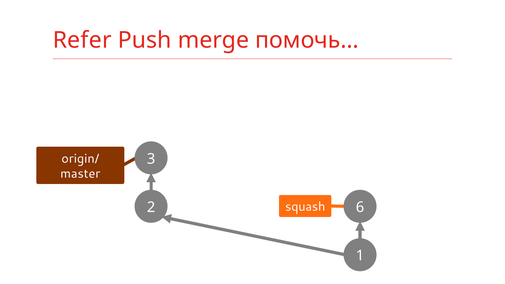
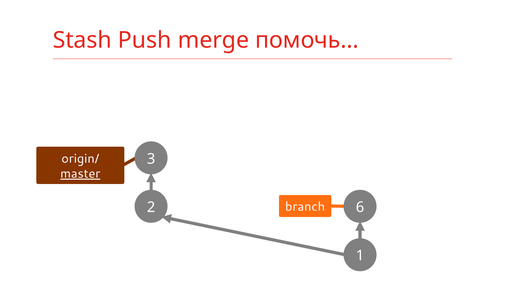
Refer: Refer -> Stash
master underline: none -> present
squash: squash -> branch
